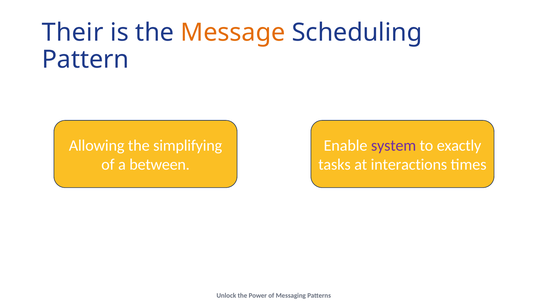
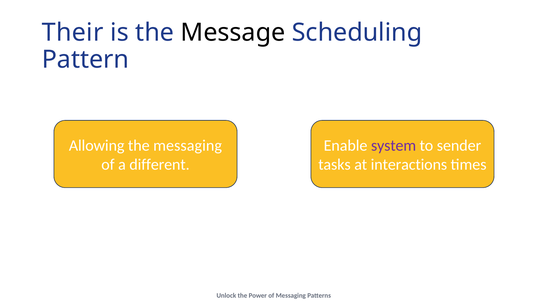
Message colour: orange -> black
the simplifying: simplifying -> messaging
exactly: exactly -> sender
between: between -> different
